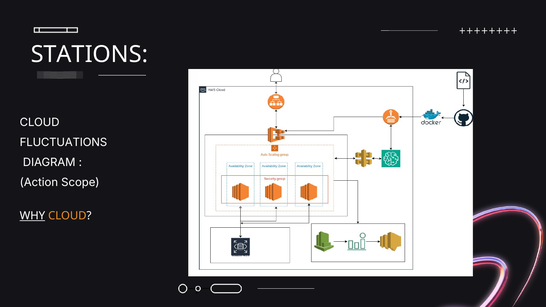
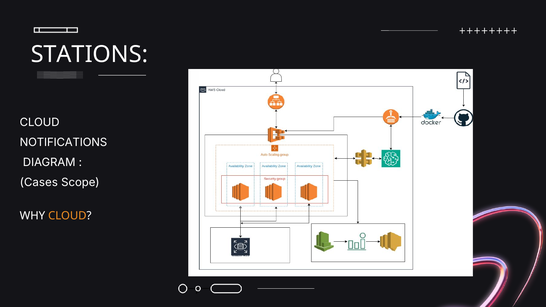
FLUCTUATIONS: FLUCTUATIONS -> NOTIFICATIONS
Action: Action -> Cases
WHY underline: present -> none
